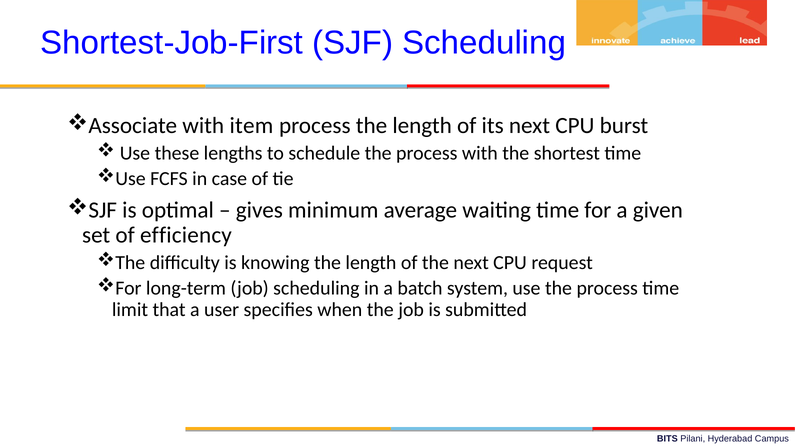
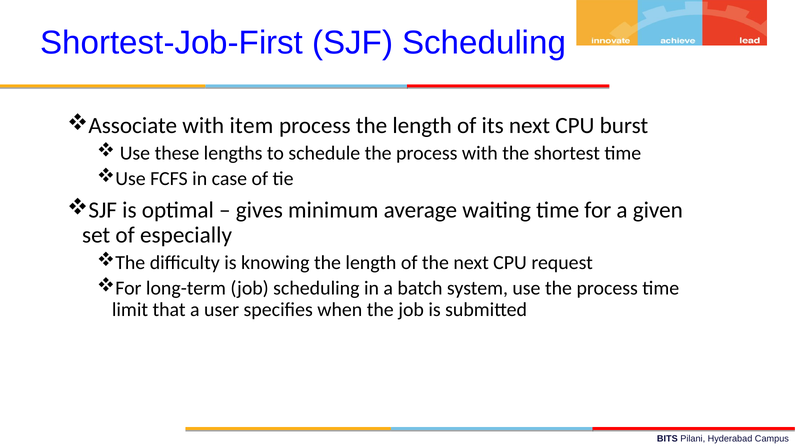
efficiency: efficiency -> especially
